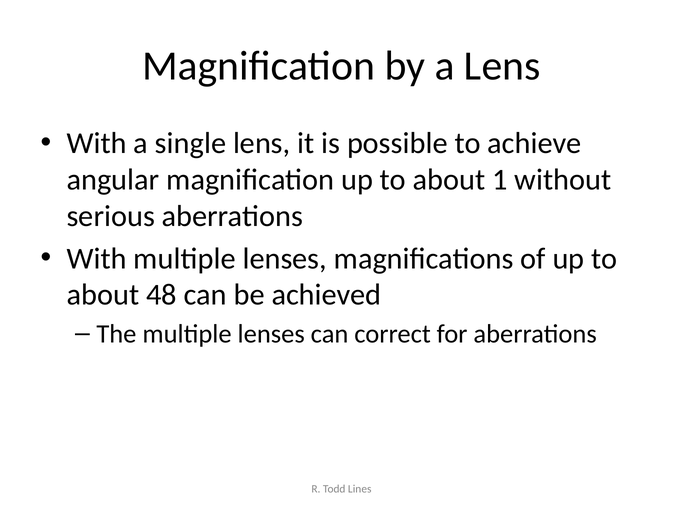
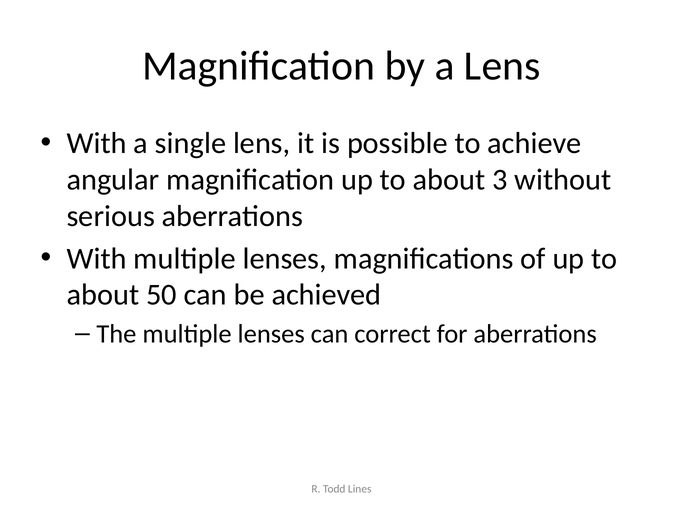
1: 1 -> 3
48: 48 -> 50
